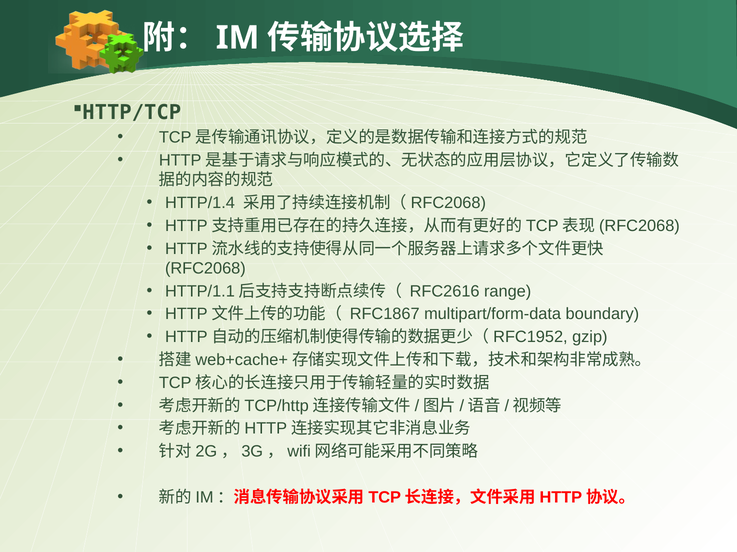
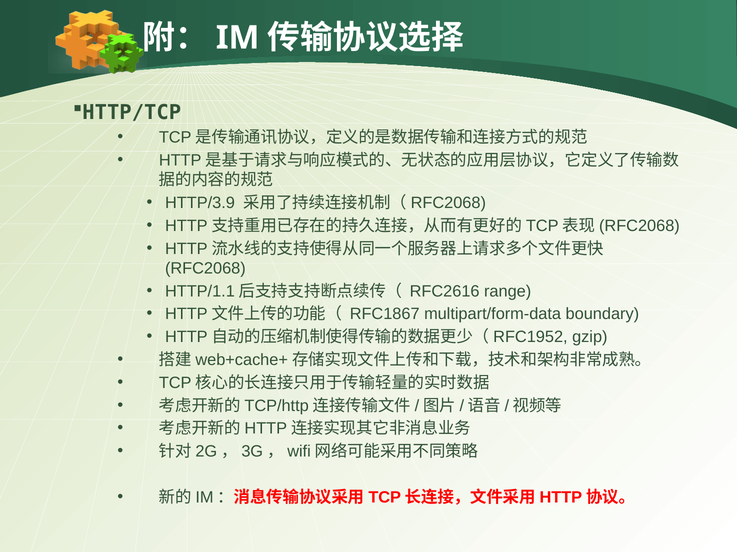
HTTP/1.4: HTTP/1.4 -> HTTP/3.9
